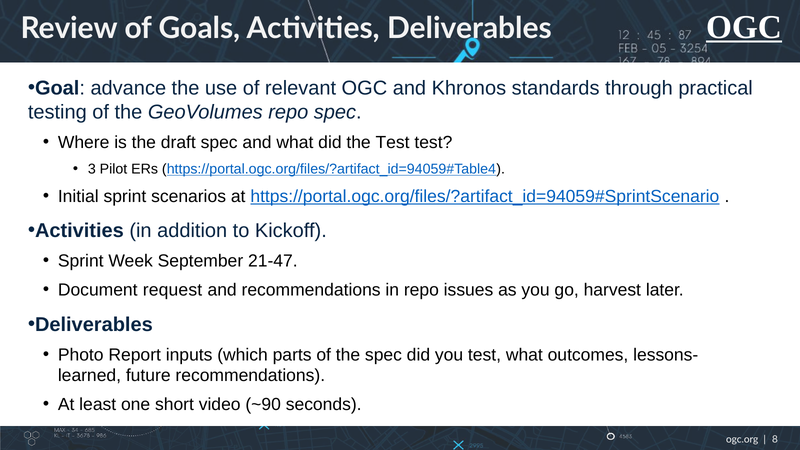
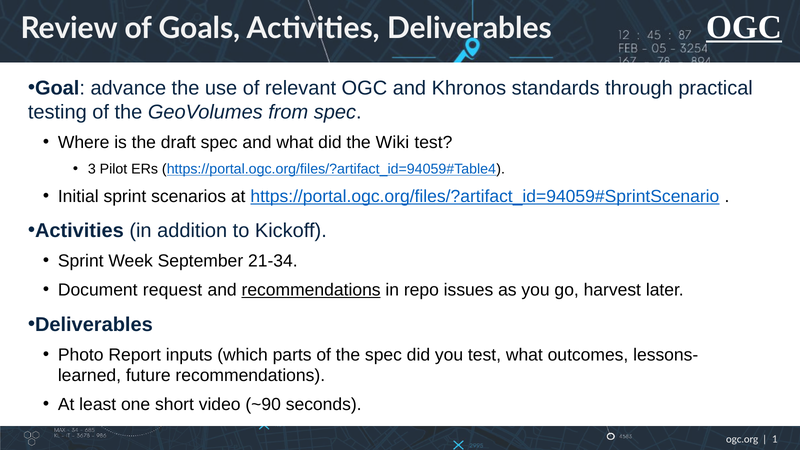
GeoVolumes repo: repo -> from
the Test: Test -> Wiki
21-47: 21-47 -> 21-34
recommendations at (311, 290) underline: none -> present
8: 8 -> 1
